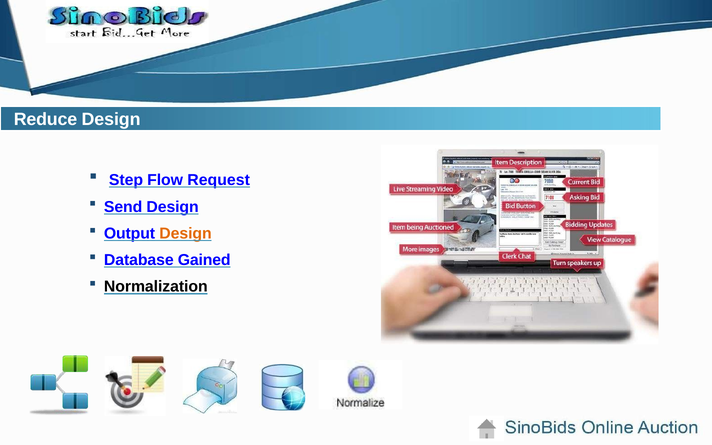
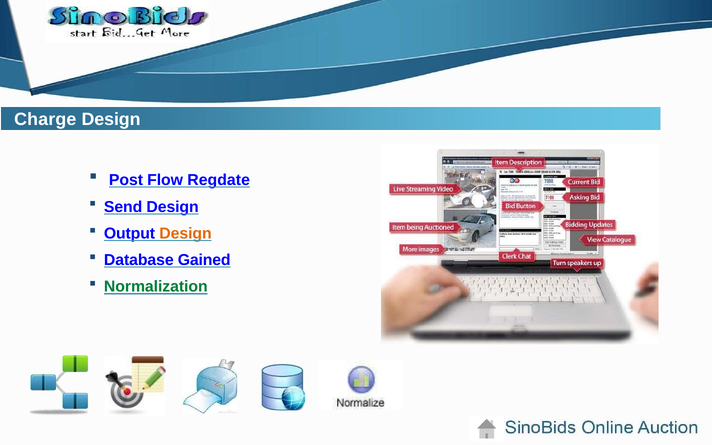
Reduce: Reduce -> Charge
Step: Step -> Post
Request: Request -> Regdate
Normalization colour: black -> green
